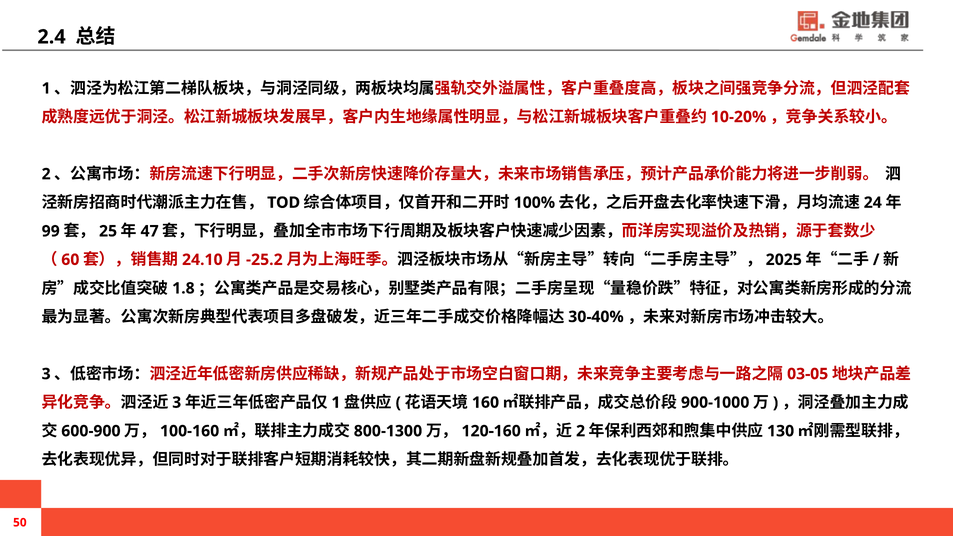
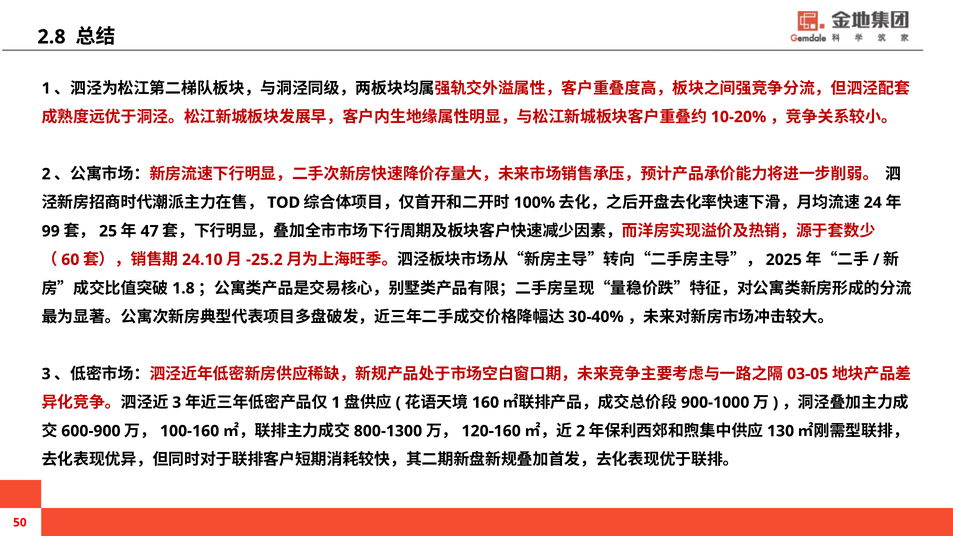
2.4: 2.4 -> 2.8
